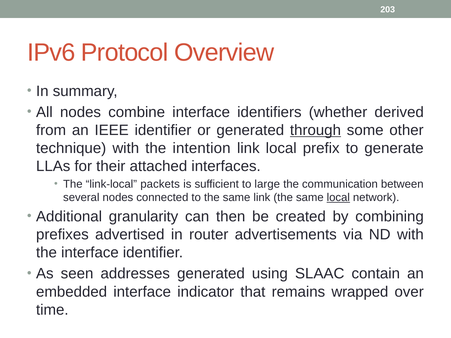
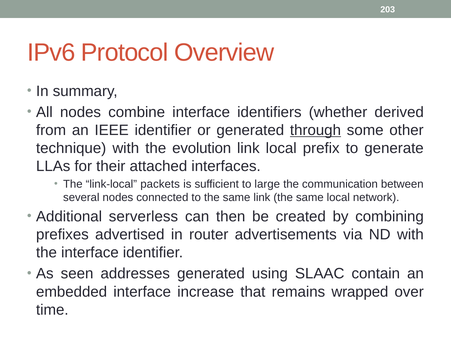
intention: intention -> evolution
local at (338, 198) underline: present -> none
granularity: granularity -> serverless
indicator: indicator -> increase
